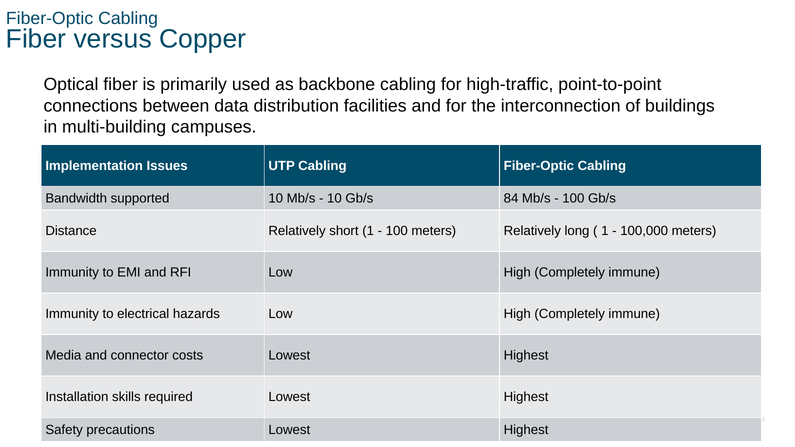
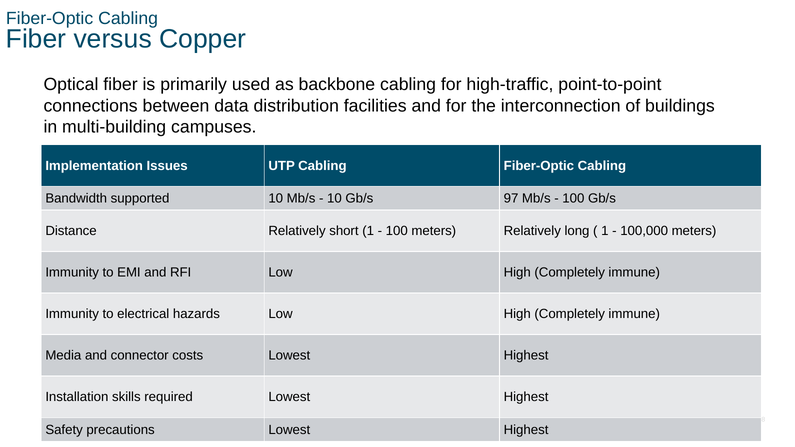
84: 84 -> 97
